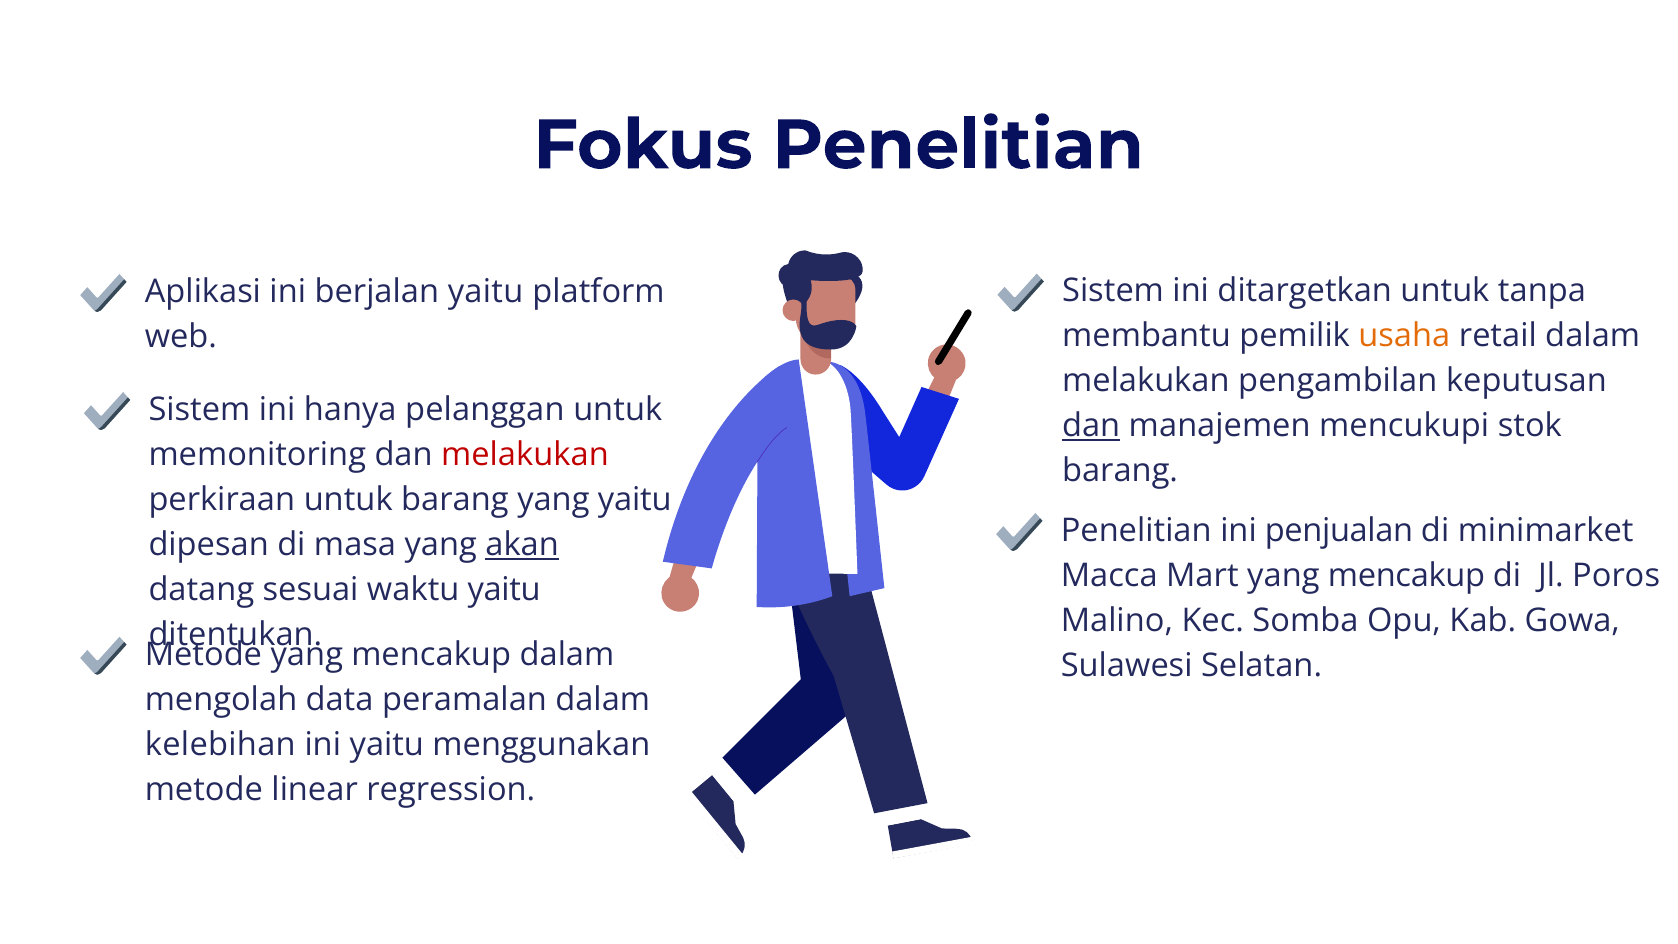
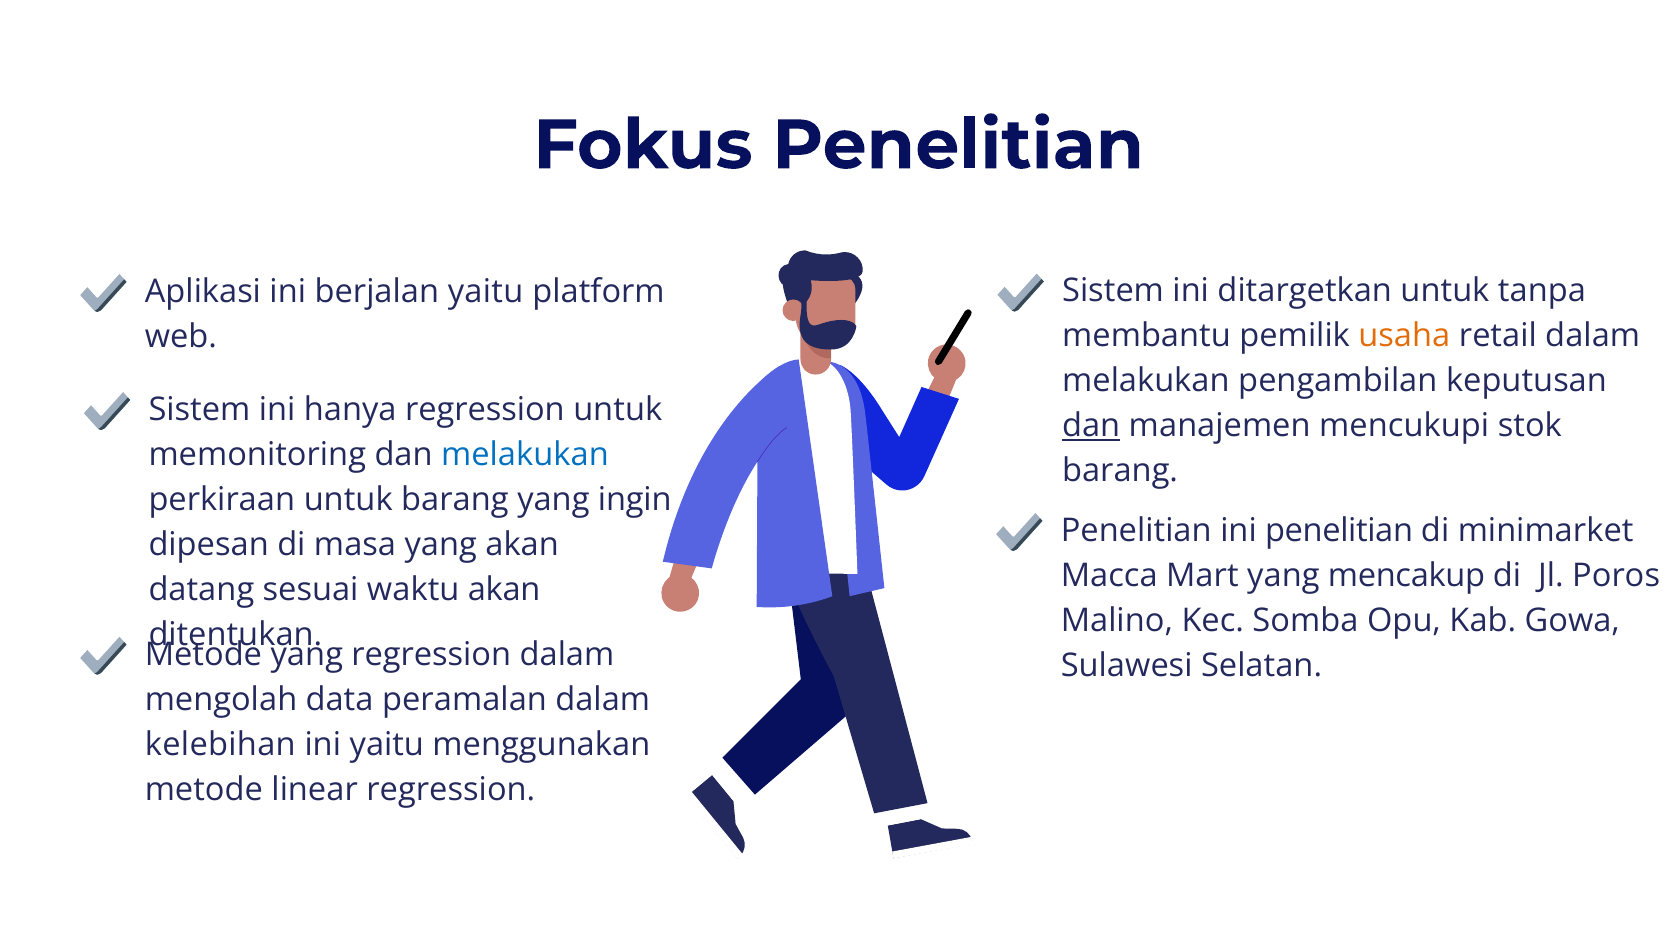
hanya pelanggan: pelanggan -> regression
melakukan at (525, 455) colour: red -> blue
yang yaitu: yaitu -> ingin
ini penjualan: penjualan -> penelitian
akan at (522, 545) underline: present -> none
waktu yaitu: yaitu -> akan
mencakup at (431, 654): mencakup -> regression
